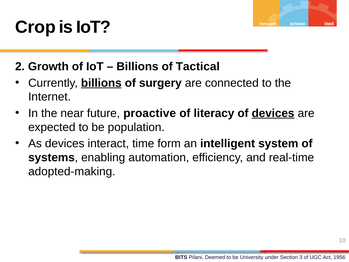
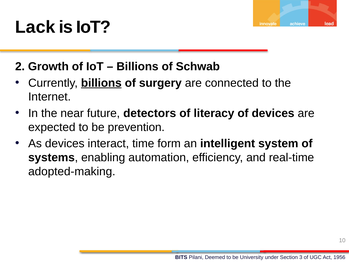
Crop: Crop -> Lack
Tactical: Tactical -> Schwab
proactive: proactive -> detectors
devices at (273, 113) underline: present -> none
population: population -> prevention
